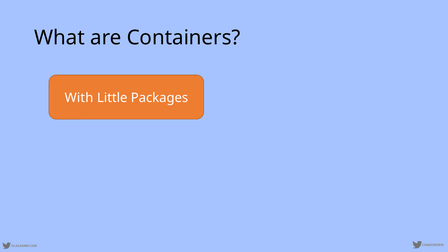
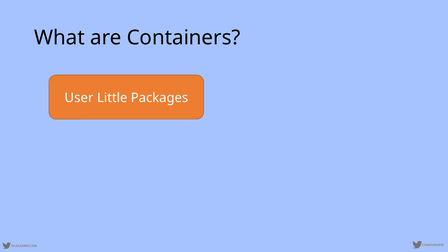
With: With -> User
